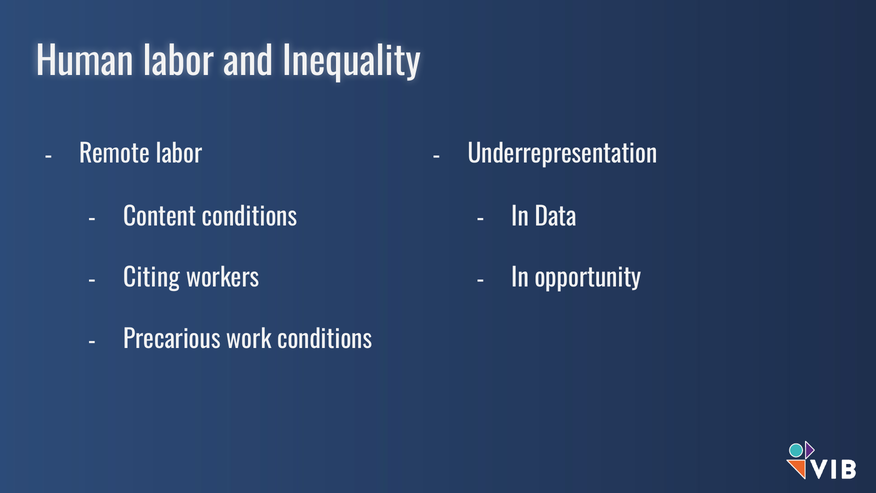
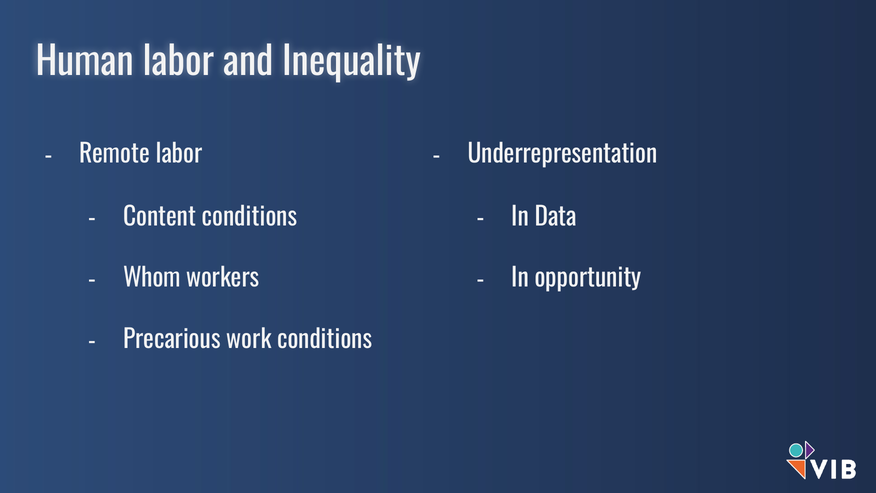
Citing: Citing -> Whom
